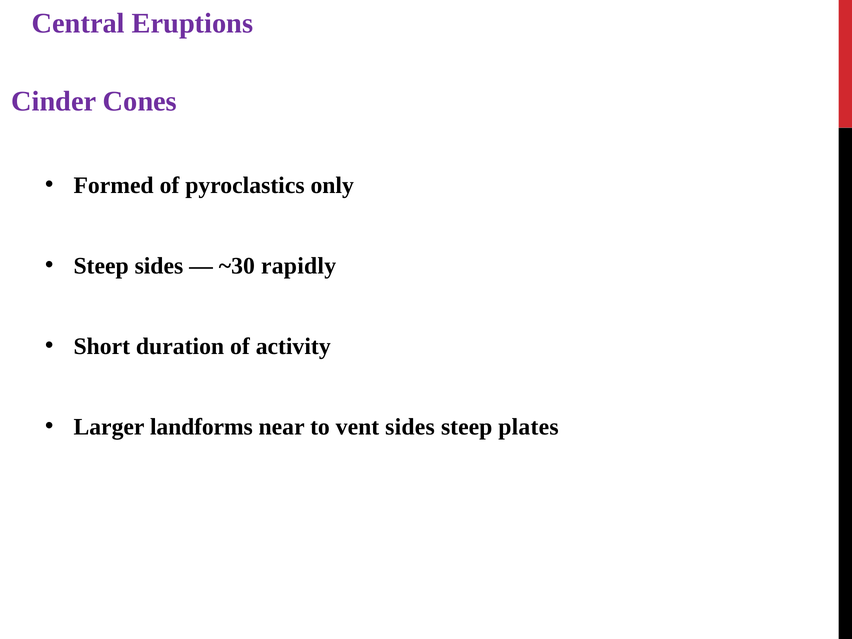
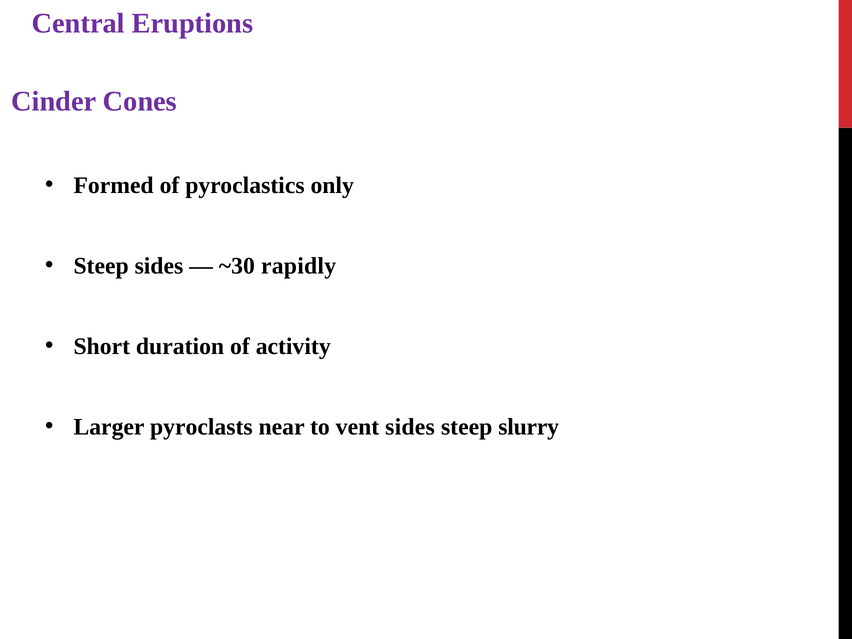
landforms: landforms -> pyroclasts
plates: plates -> slurry
